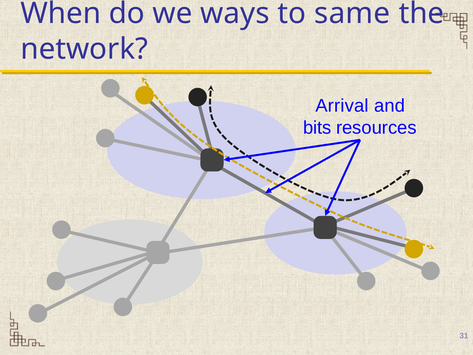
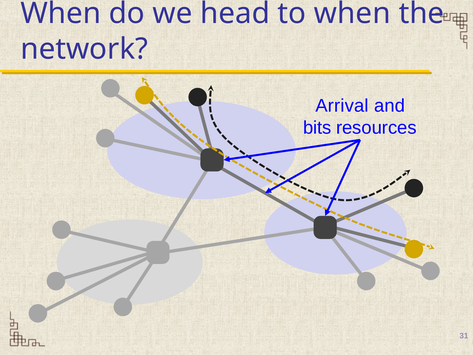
ways: ways -> head
to same: same -> when
